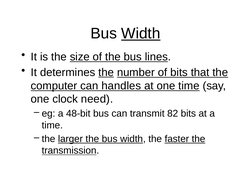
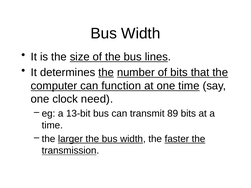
Width at (141, 34) underline: present -> none
handles: handles -> function
48-bit: 48-bit -> 13-bit
82: 82 -> 89
